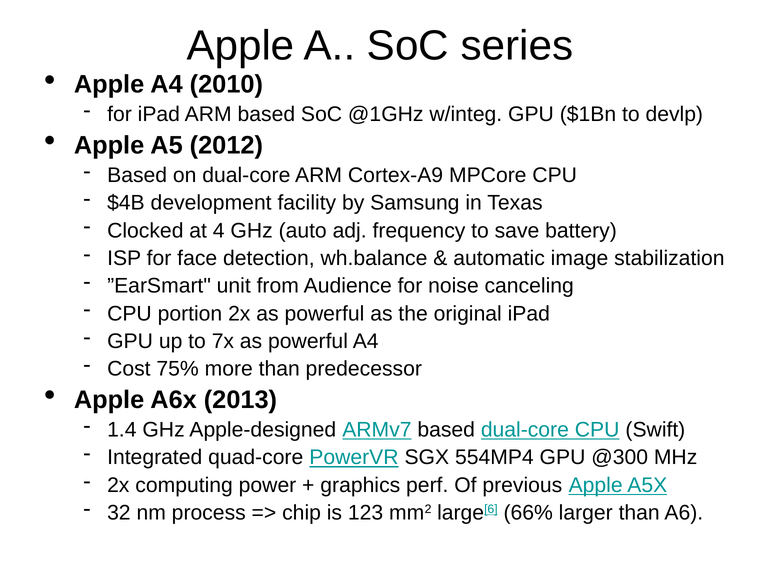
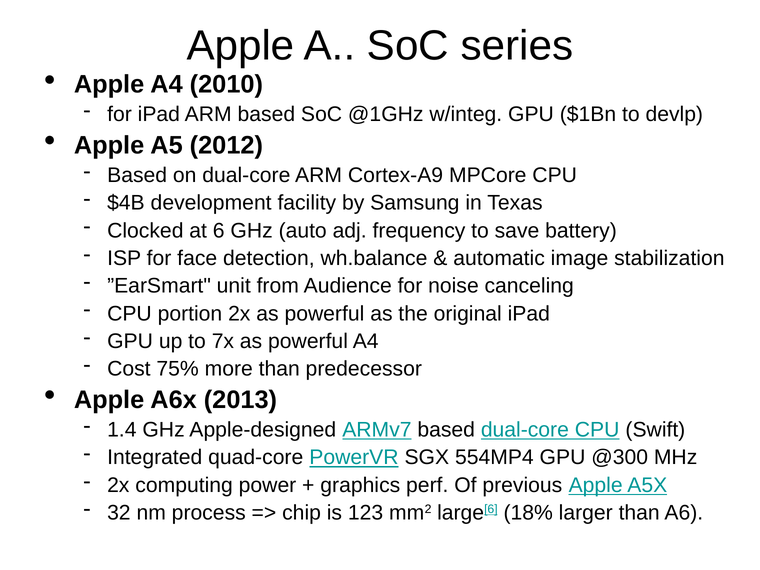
4: 4 -> 6
66%: 66% -> 18%
